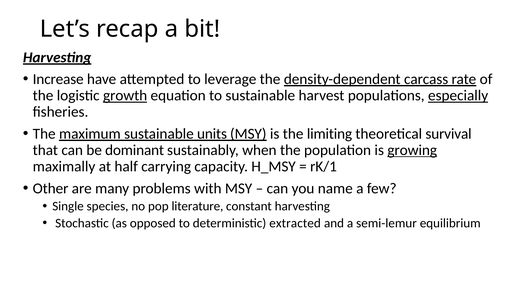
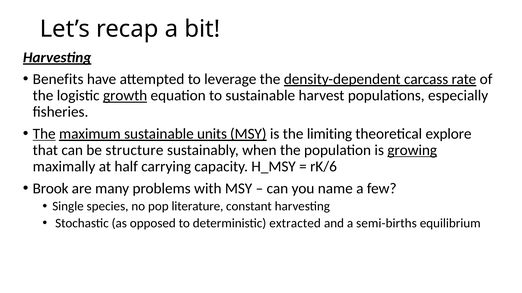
Increase: Increase -> Benefits
especially underline: present -> none
The at (44, 134) underline: none -> present
survival: survival -> explore
dominant: dominant -> structure
rK/1: rK/1 -> rK/6
Other: Other -> Brook
semi-lemur: semi-lemur -> semi-births
